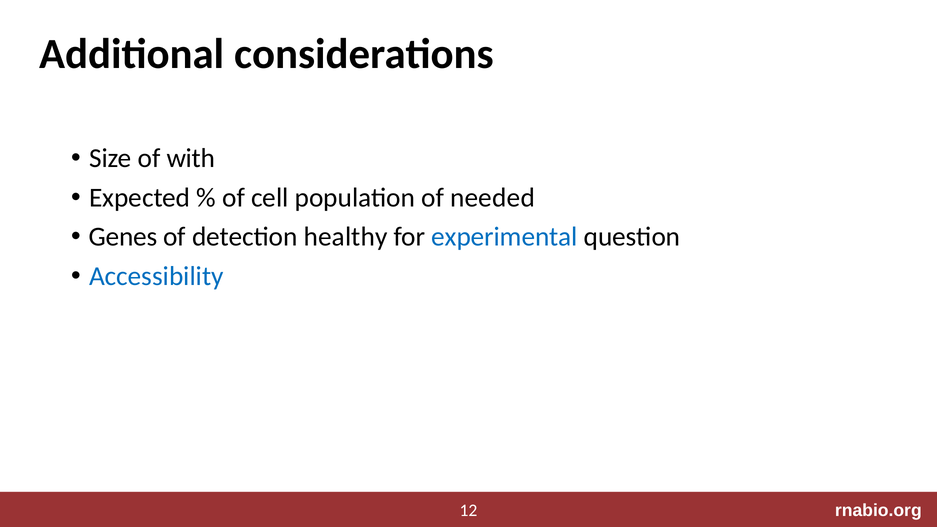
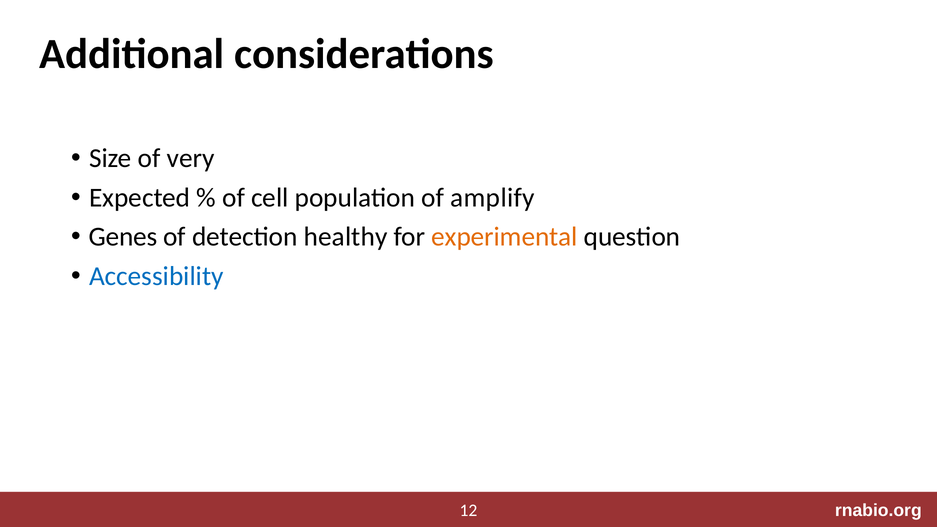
with: with -> very
needed: needed -> amplify
experimental colour: blue -> orange
